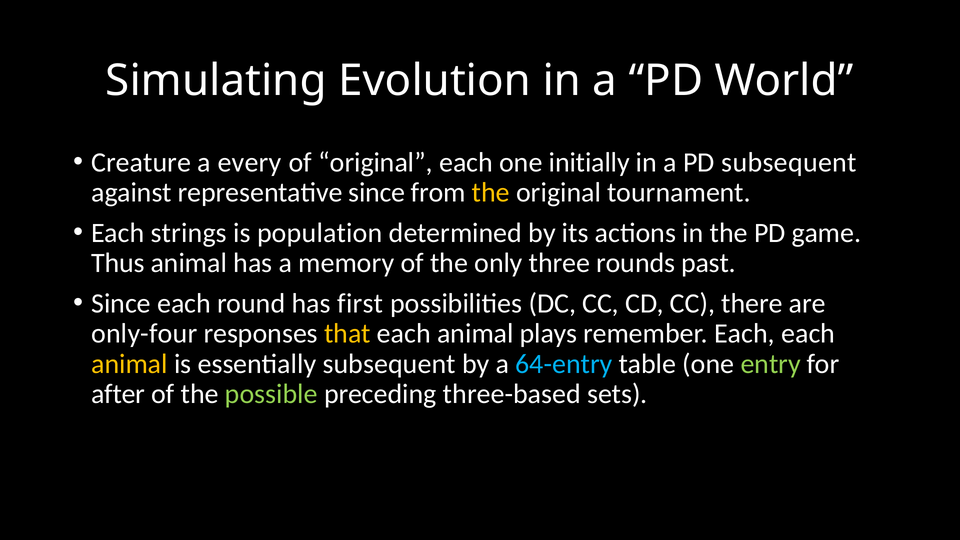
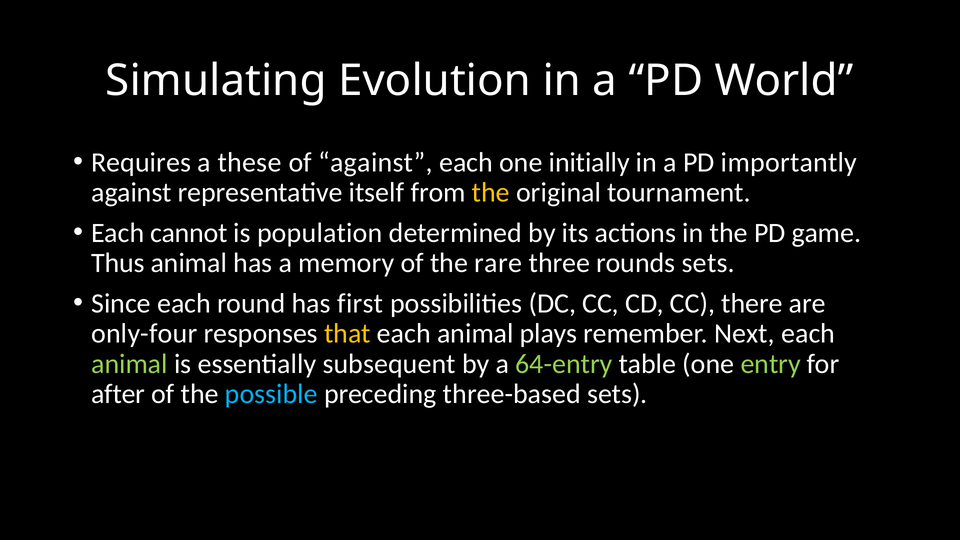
Creature: Creature -> Requires
every: every -> these
of original: original -> against
PD subsequent: subsequent -> importantly
representative since: since -> itself
strings: strings -> cannot
only: only -> rare
rounds past: past -> sets
remember Each: Each -> Next
animal at (129, 364) colour: yellow -> light green
64-entry colour: light blue -> light green
possible colour: light green -> light blue
